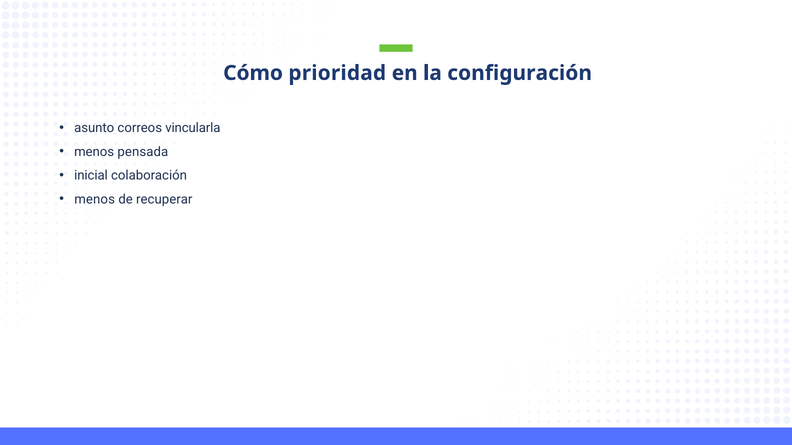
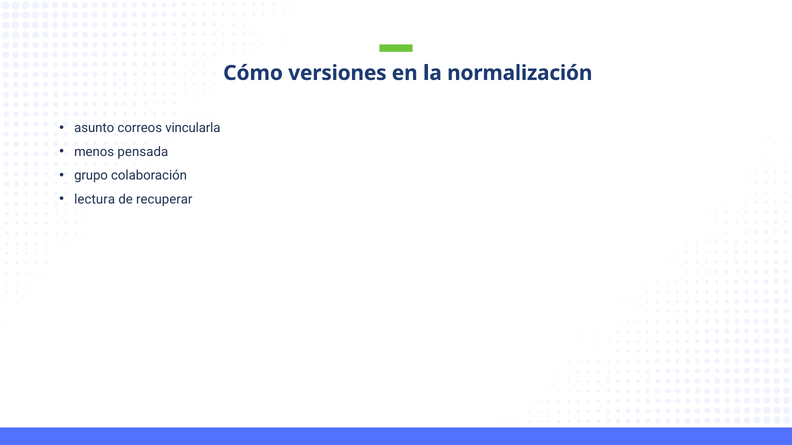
prioridad: prioridad -> versiones
configuración: configuración -> normalización
inicial: inicial -> grupo
menos at (95, 199): menos -> lectura
